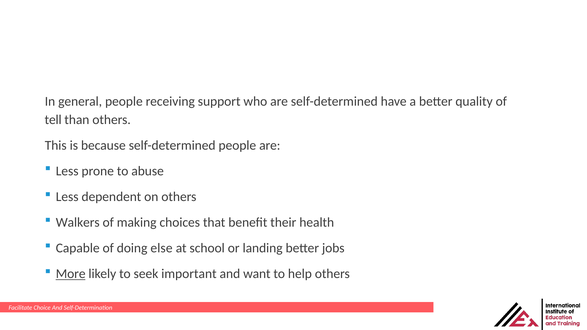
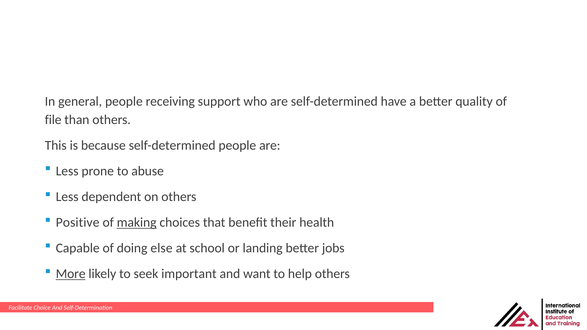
tell: tell -> file
Walkers: Walkers -> Positive
making underline: none -> present
